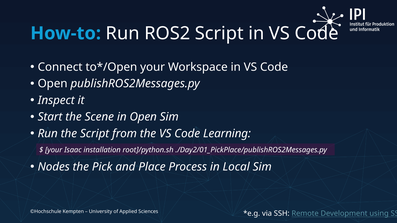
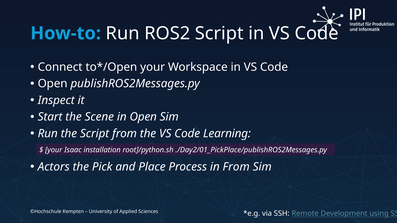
Nodes: Nodes -> Actors
in Local: Local -> From
